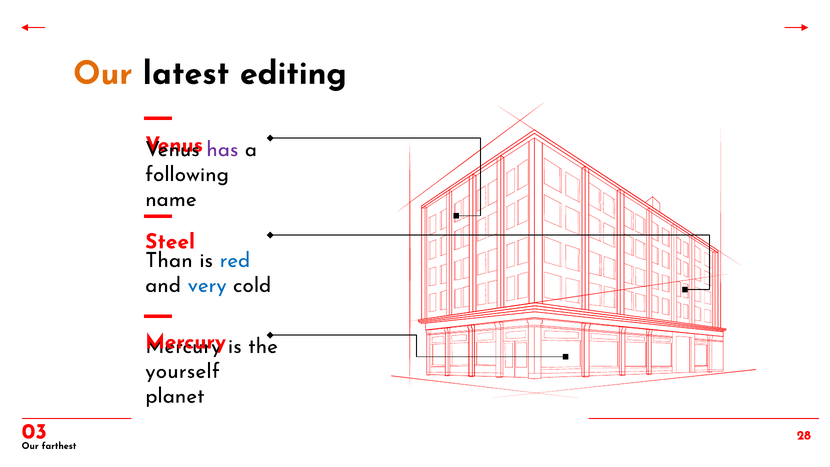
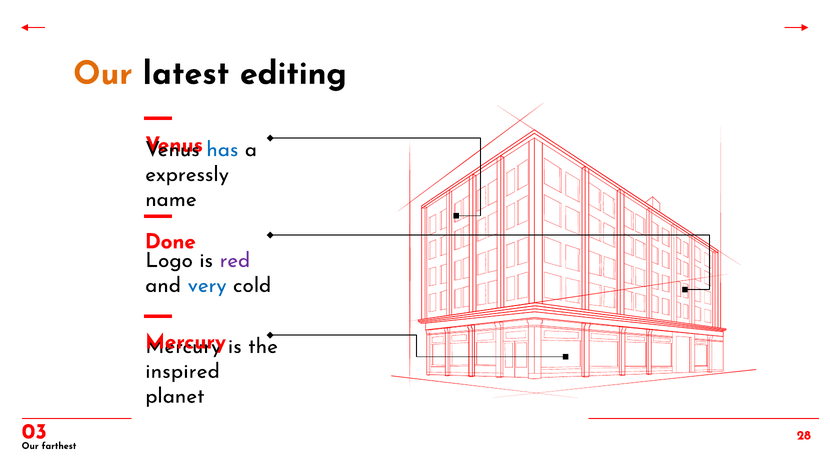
has colour: purple -> blue
following: following -> expressly
Steel: Steel -> Done
Than: Than -> Logo
red colour: blue -> purple
yourself: yourself -> inspired
